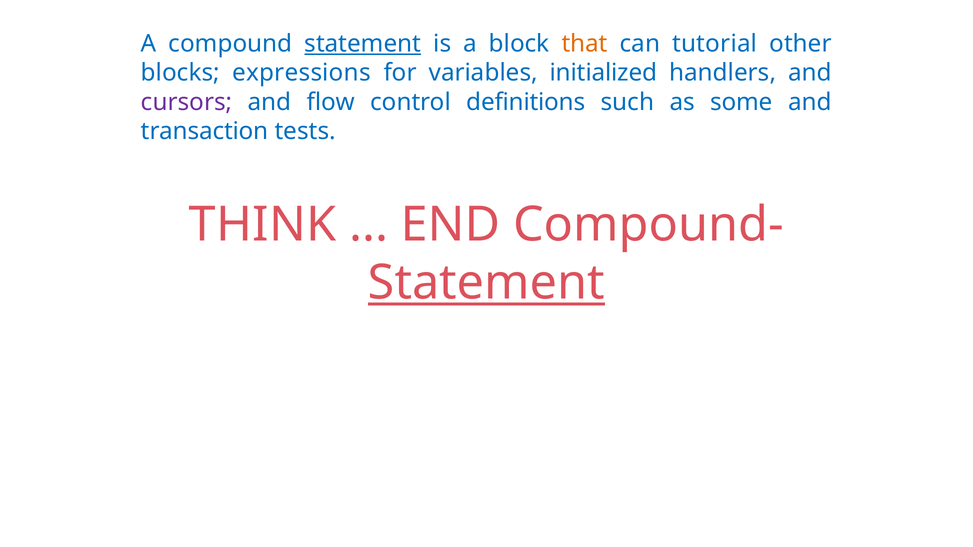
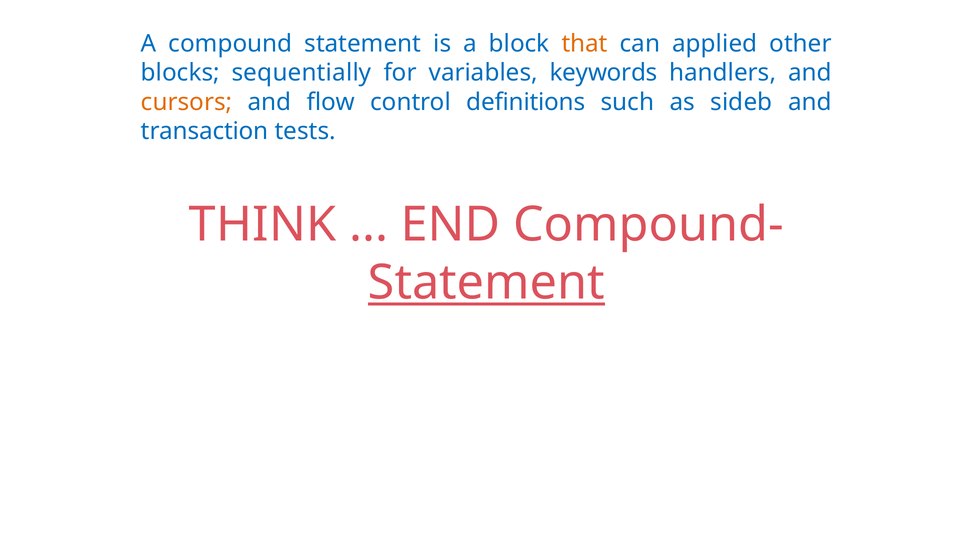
statement at (363, 44) underline: present -> none
tutorial: tutorial -> applied
expressions: expressions -> sequentially
initialized: initialized -> keywords
cursors colour: purple -> orange
some: some -> sideb
